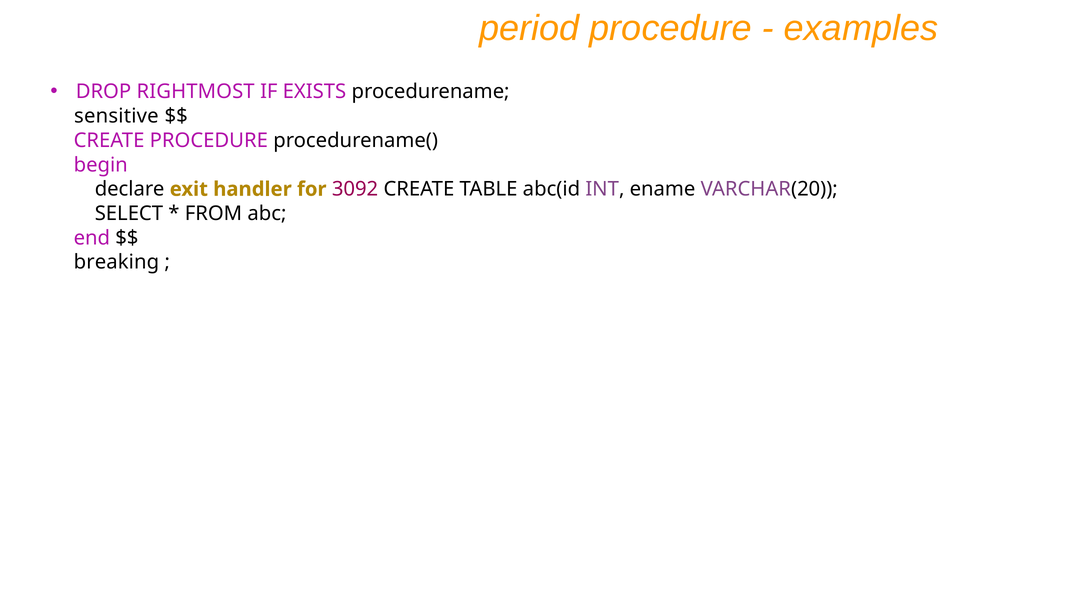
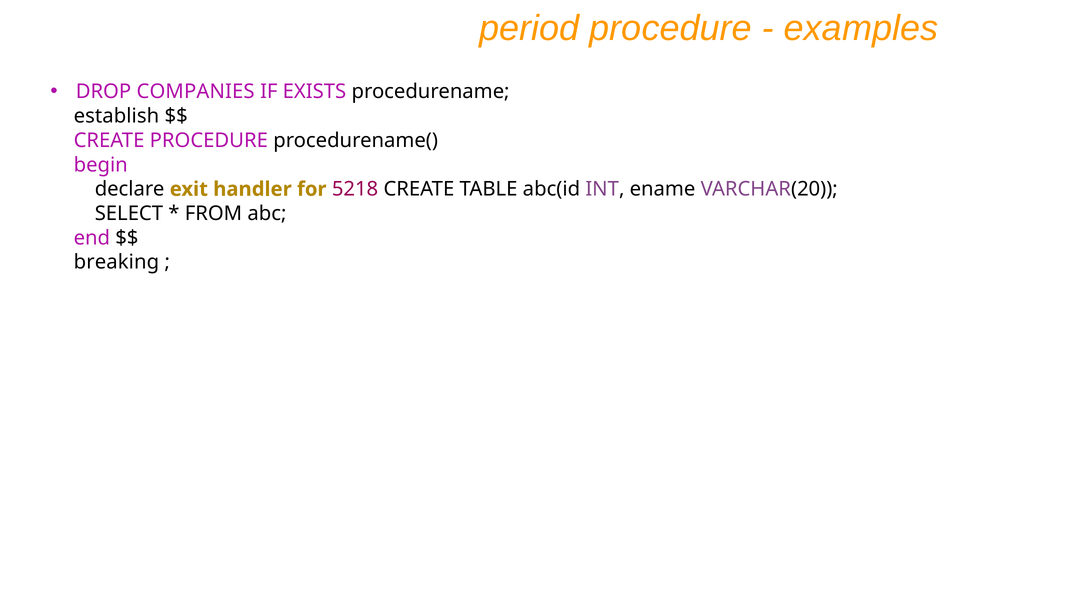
RIGHTMOST: RIGHTMOST -> COMPANIES
sensitive: sensitive -> establish
3092: 3092 -> 5218
